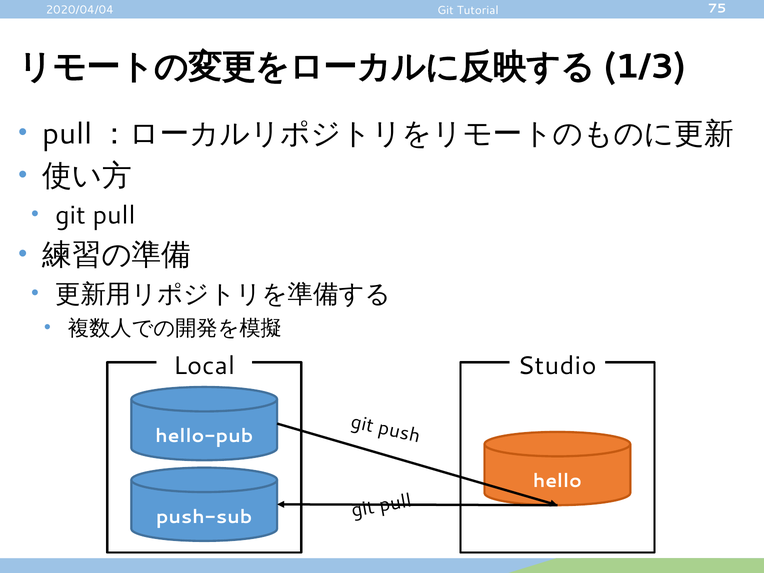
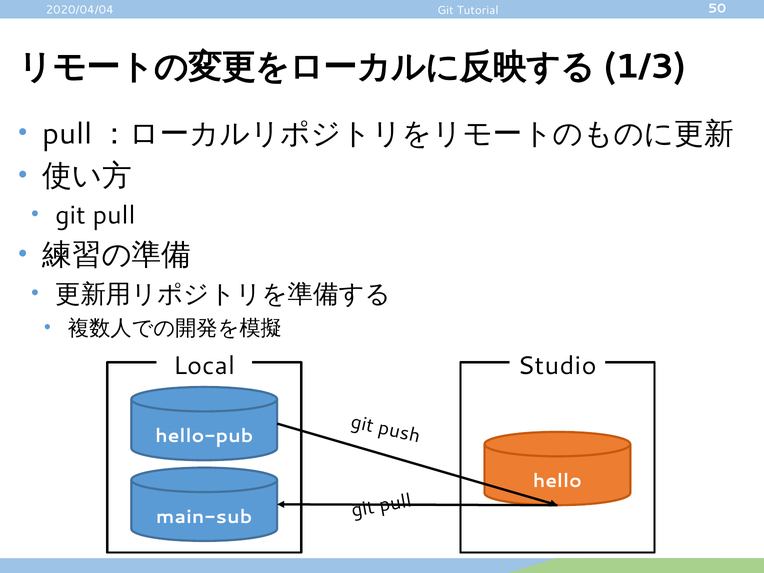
75: 75 -> 50
push-sub: push-sub -> main-sub
